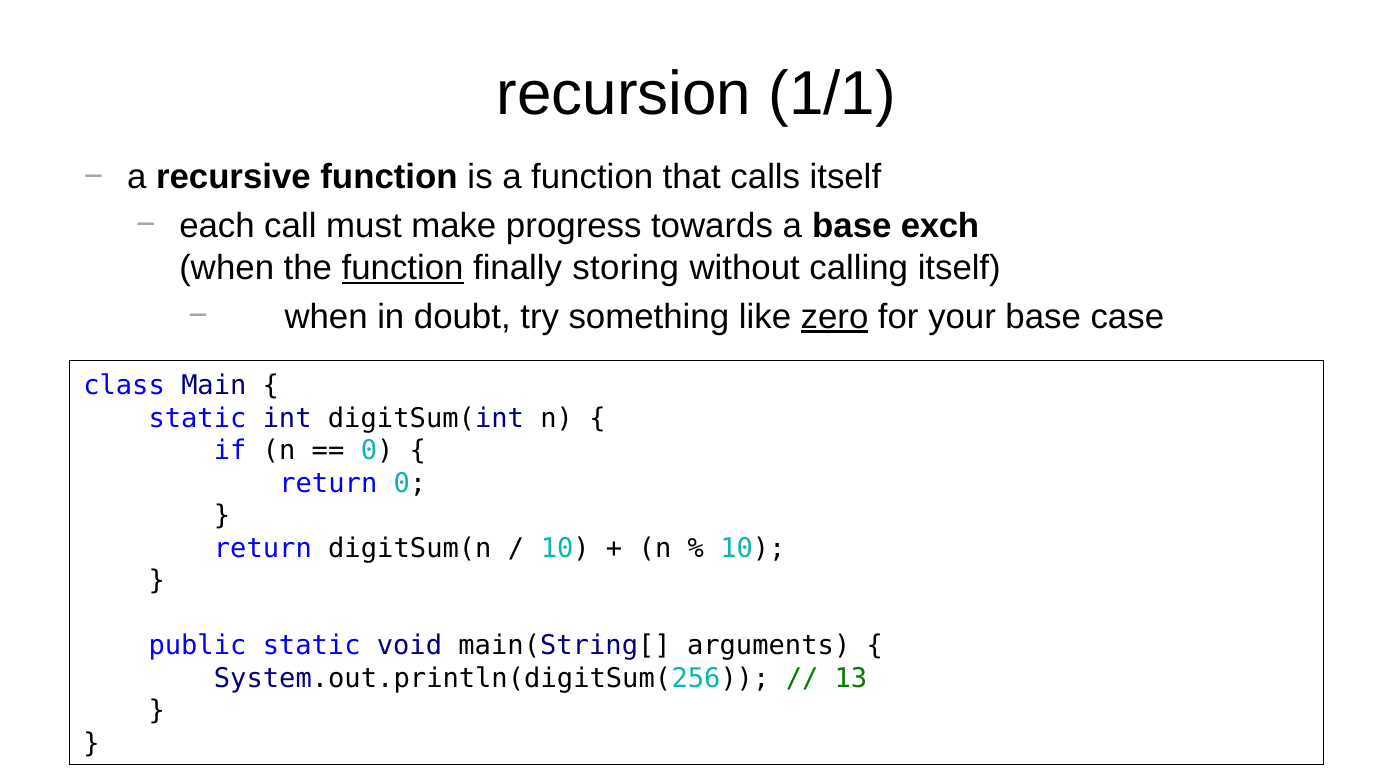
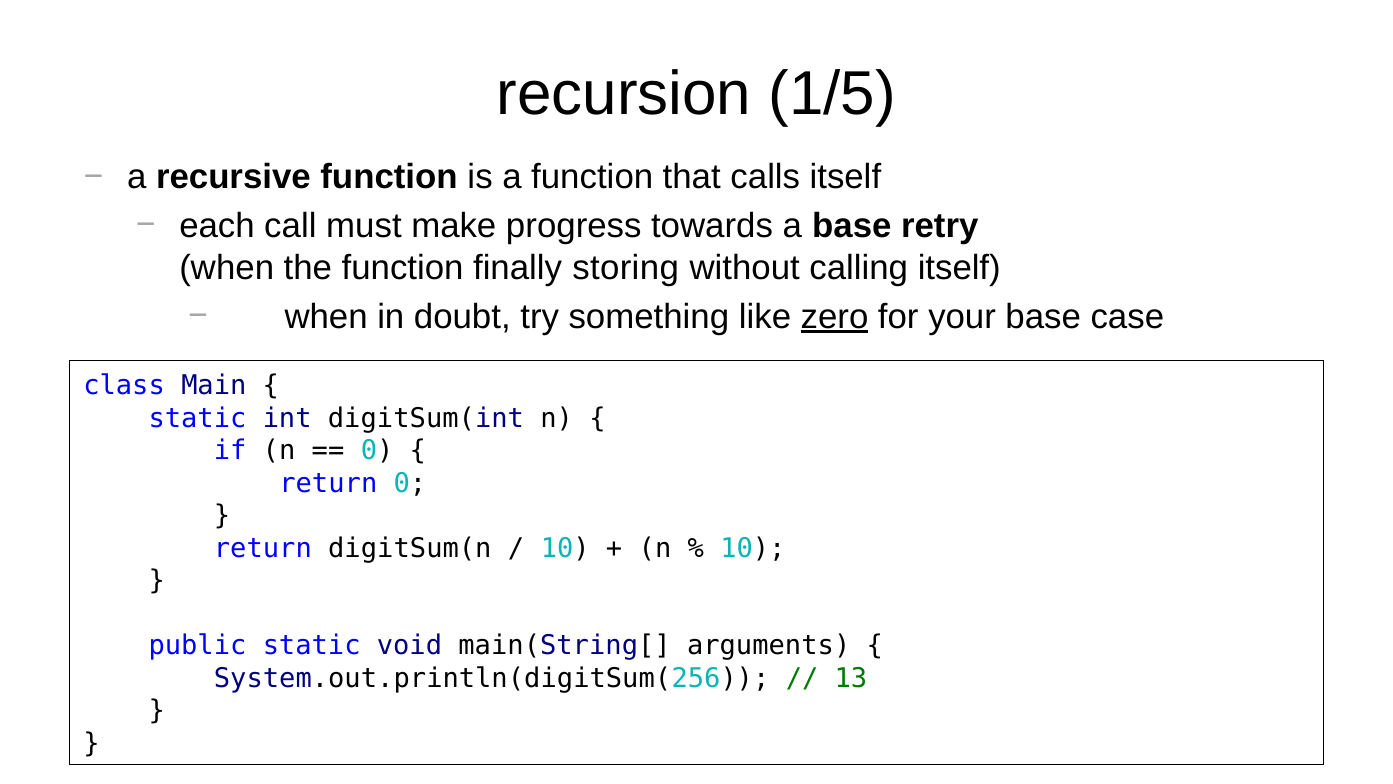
1/1: 1/1 -> 1/5
exch: exch -> retry
function at (403, 268) underline: present -> none
